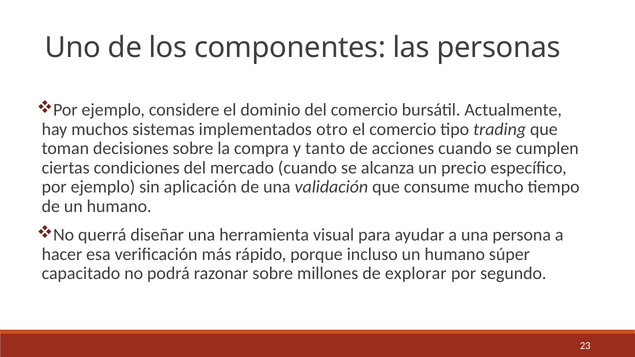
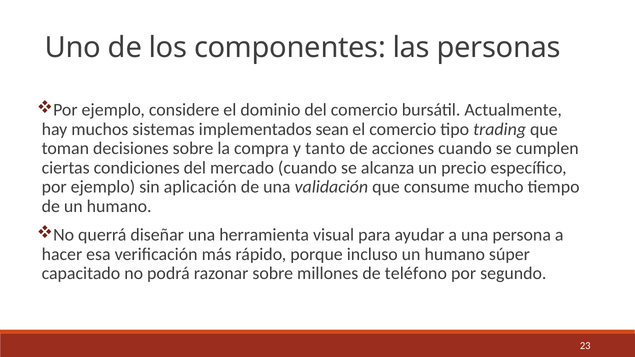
otro: otro -> sean
explorar: explorar -> teléfono
